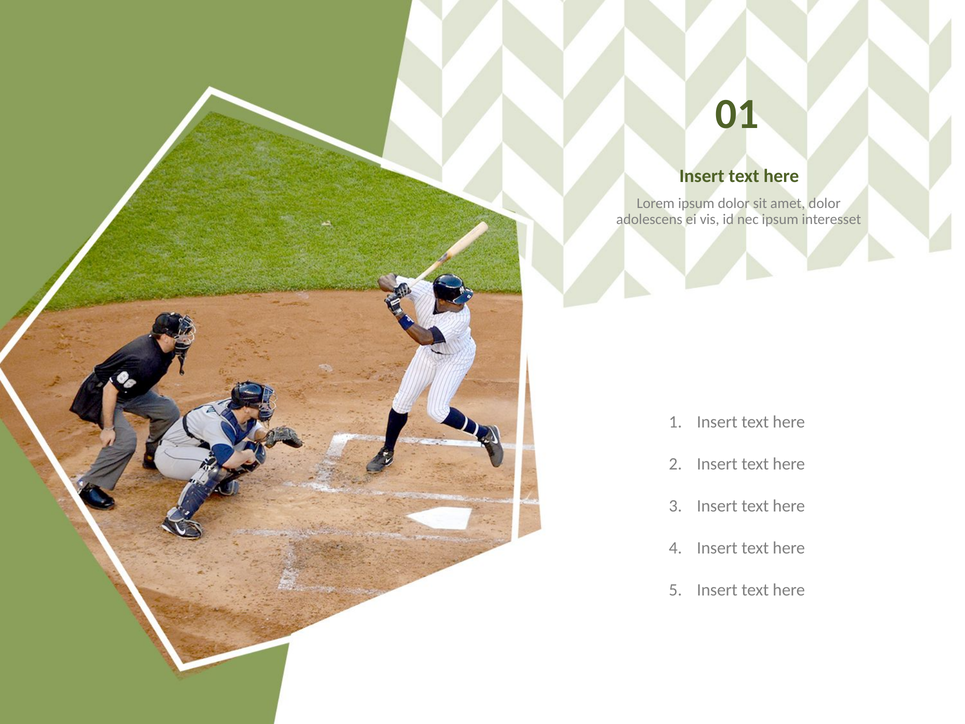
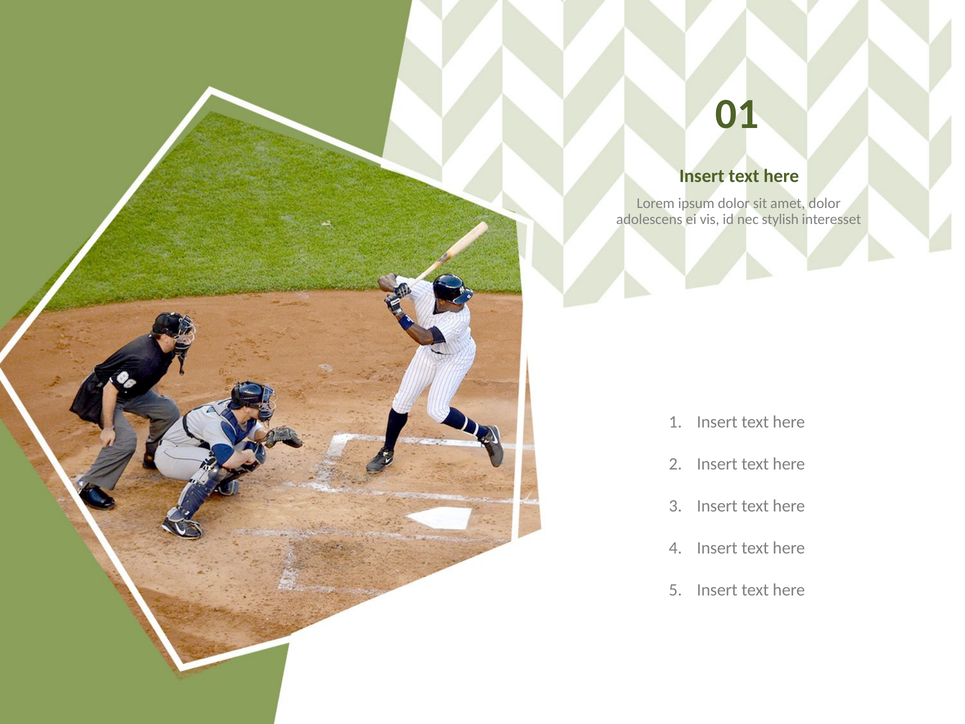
nec ipsum: ipsum -> stylish
